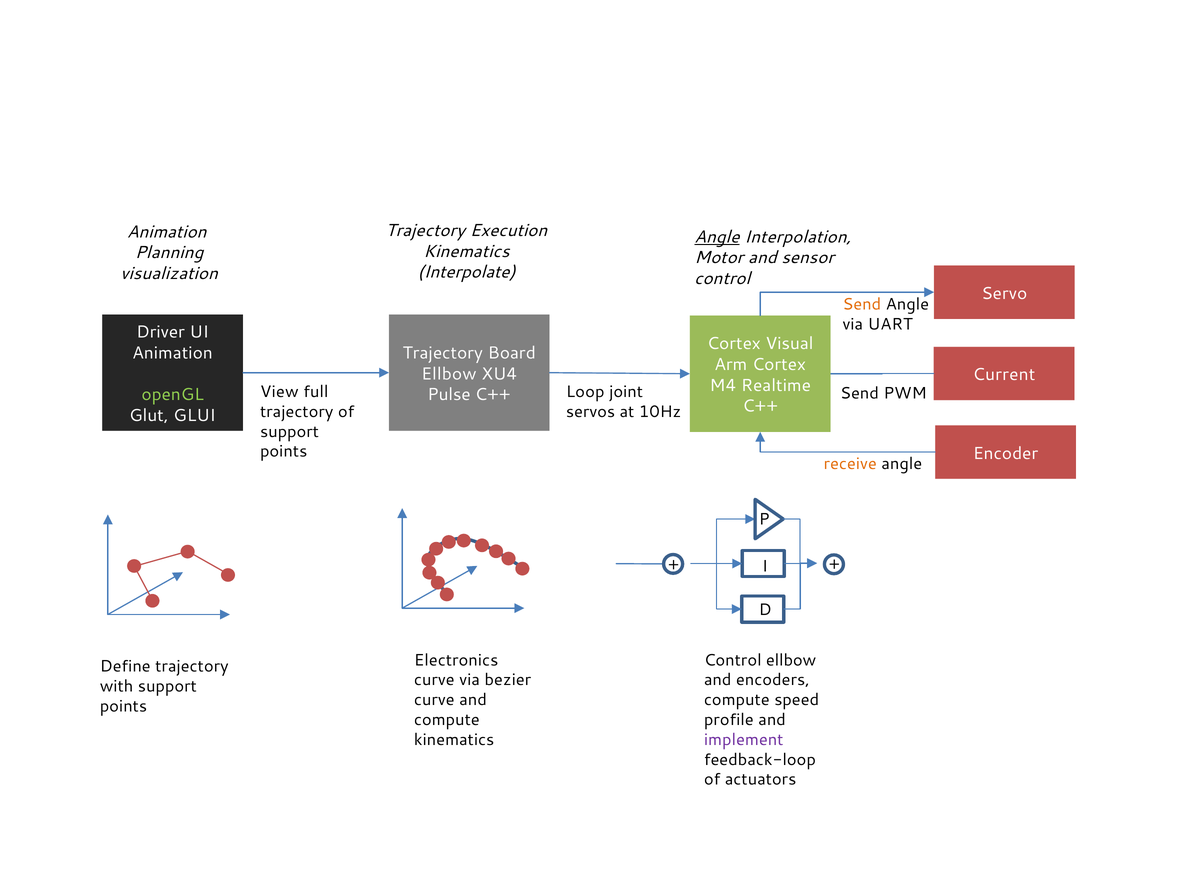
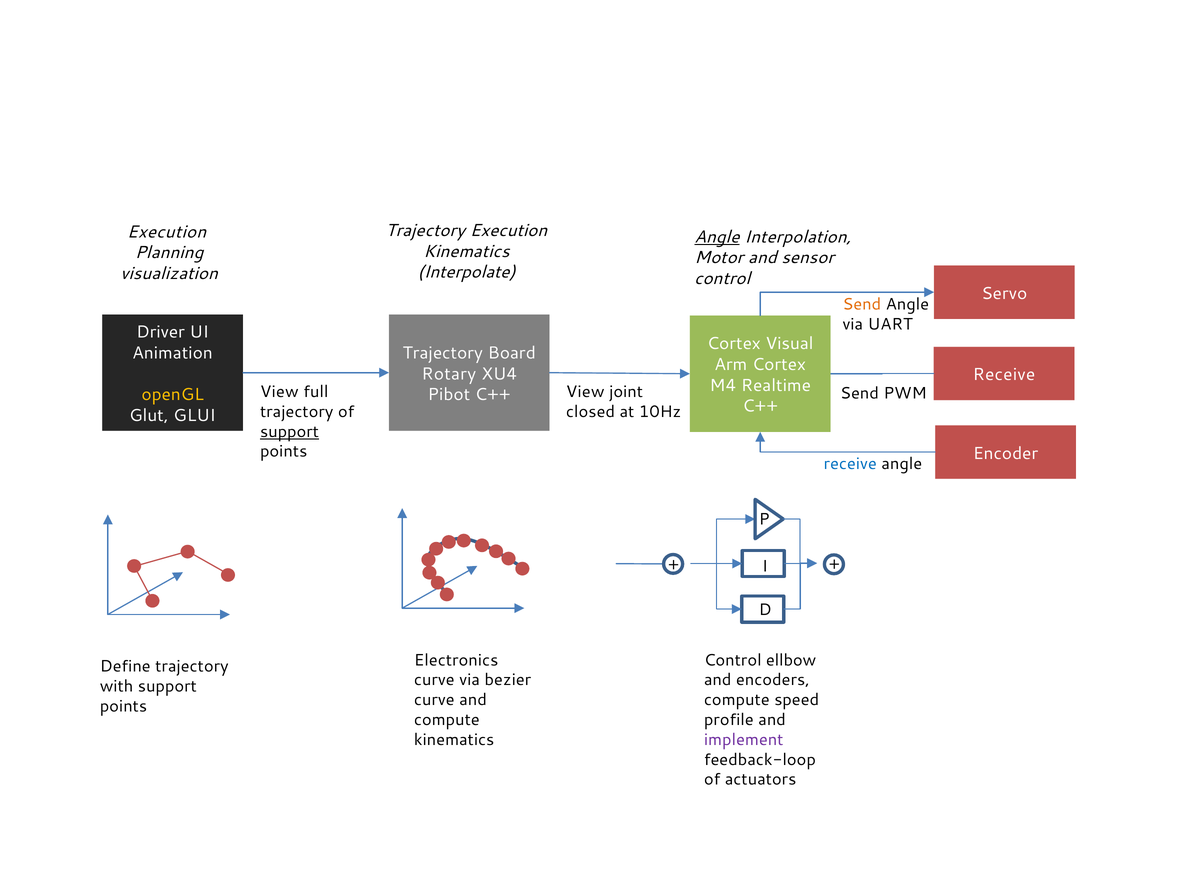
Animation at (167, 232): Animation -> Execution
Ellbow at (449, 374): Ellbow -> Rotary
Current at (1004, 375): Current -> Receive
Loop at (585, 392): Loop -> View
openGL colour: light green -> yellow
Pulse: Pulse -> Pibot
servos: servos -> closed
support at (290, 432) underline: none -> present
receive at (850, 464) colour: orange -> blue
